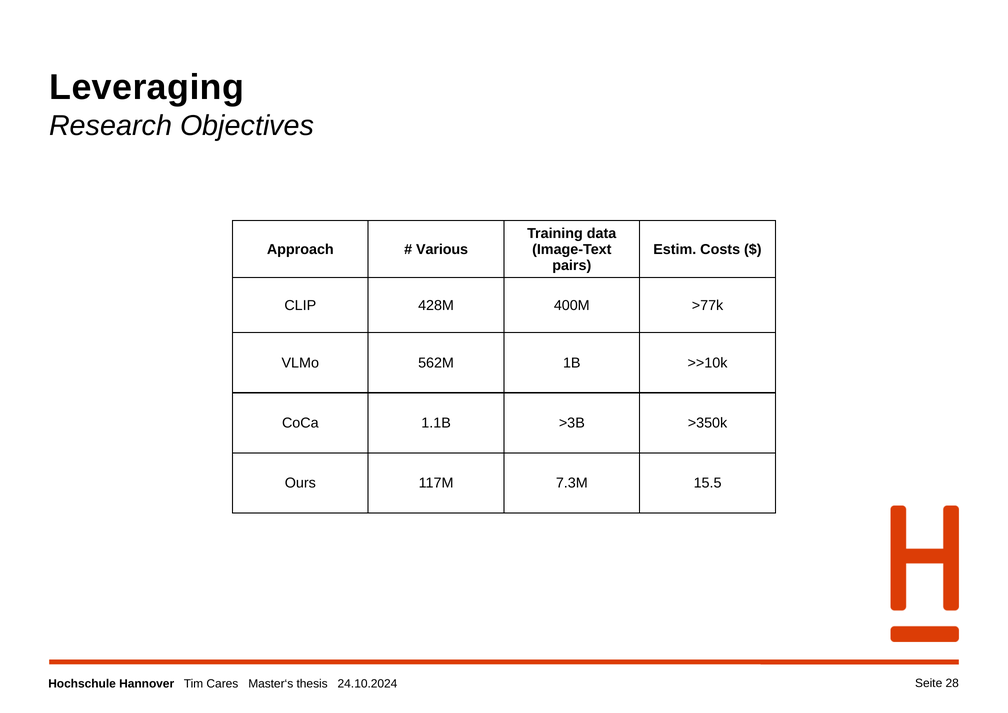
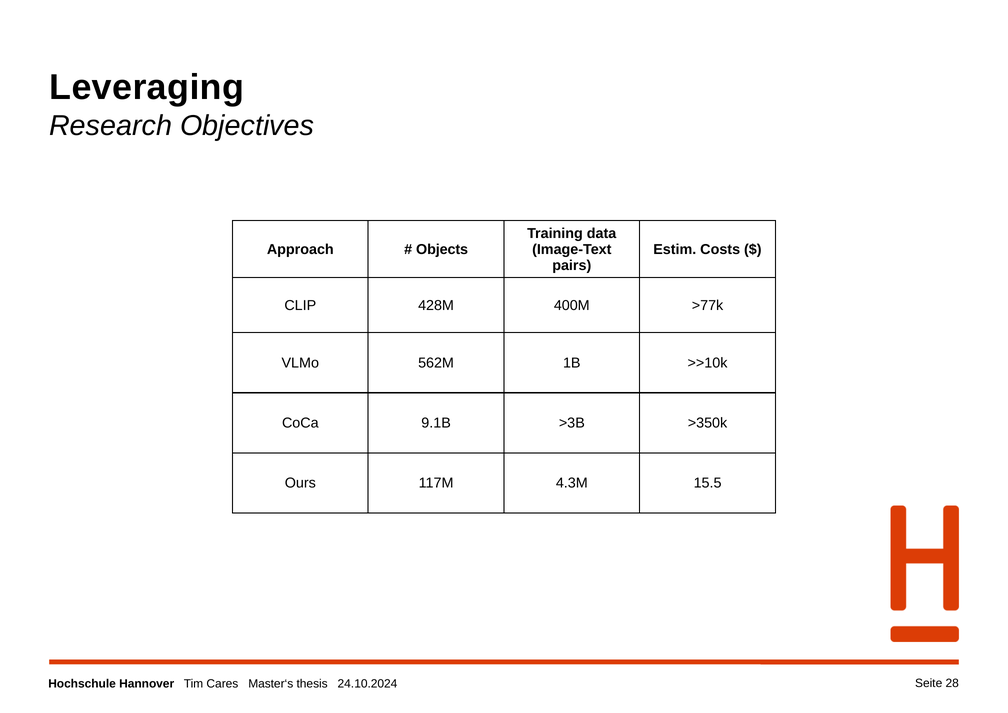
Various: Various -> Objects
1.1B: 1.1B -> 9.1B
7.3M: 7.3M -> 4.3M
